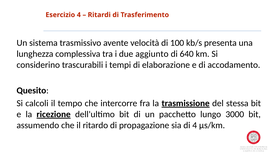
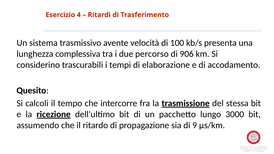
aggiunto: aggiunto -> percorso
640: 640 -> 906
di 4: 4 -> 9
